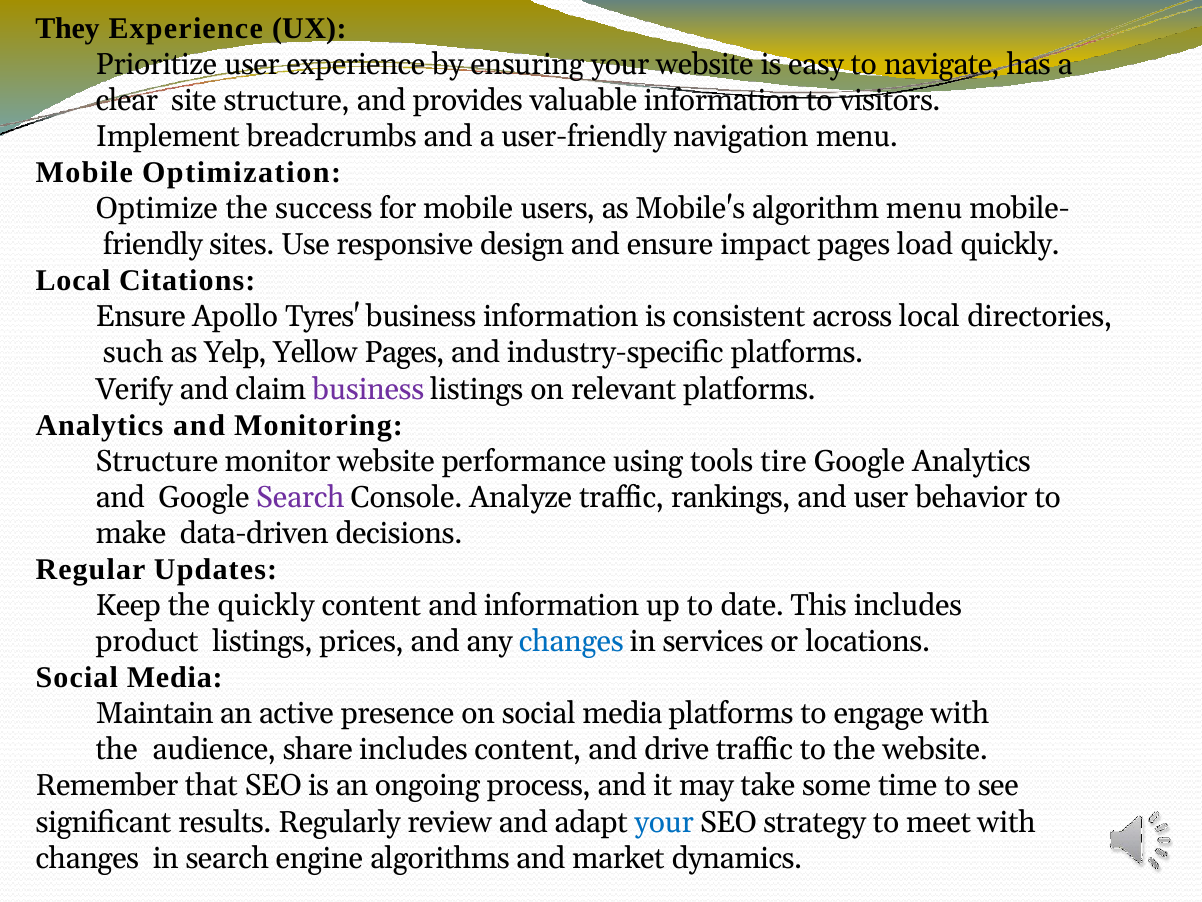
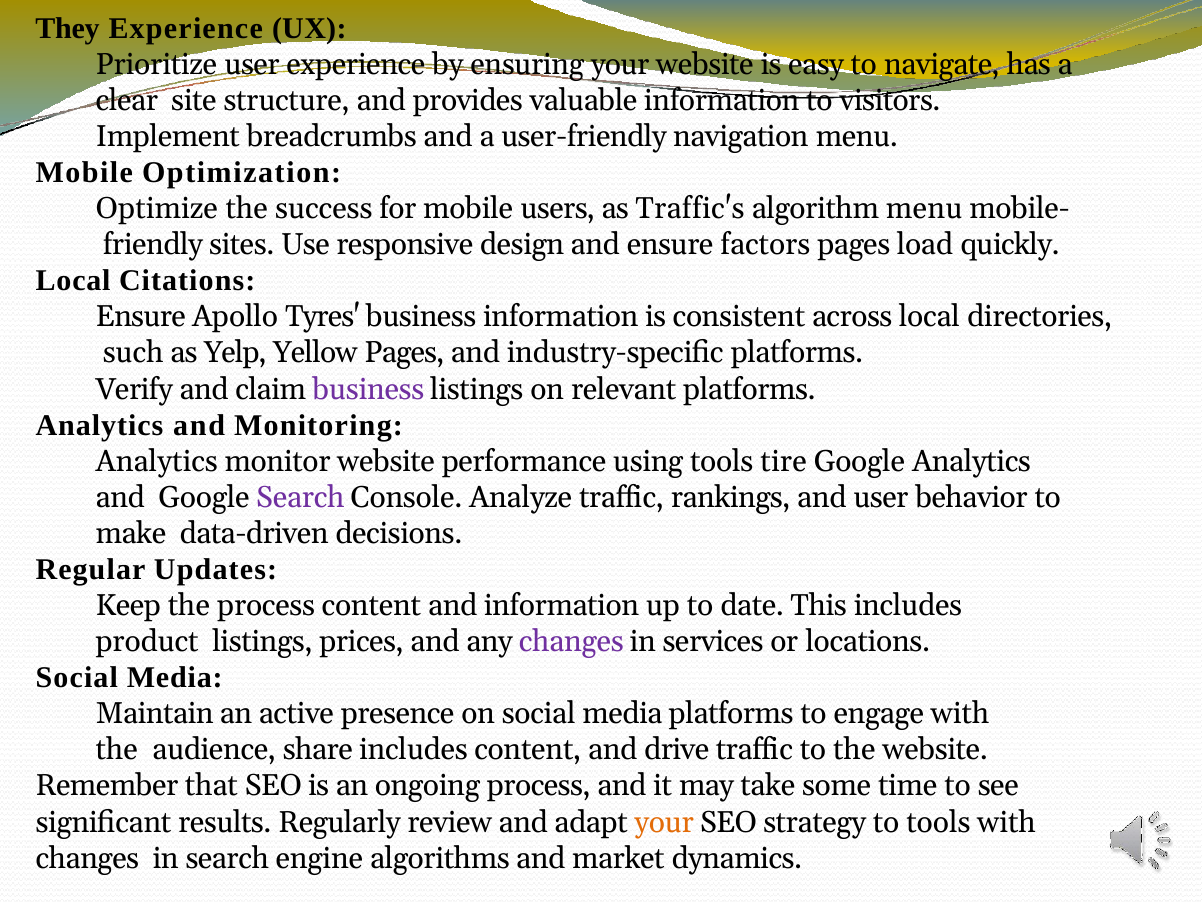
Mobile's: Mobile's -> Traffic's
impact: impact -> factors
Structure at (157, 461): Structure -> Analytics
the quickly: quickly -> process
changes at (571, 641) colour: blue -> purple
your at (664, 822) colour: blue -> orange
to meet: meet -> tools
